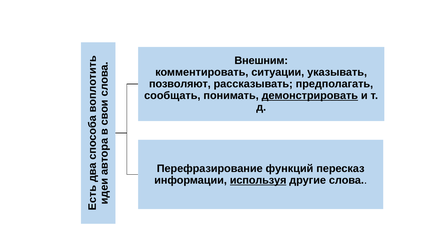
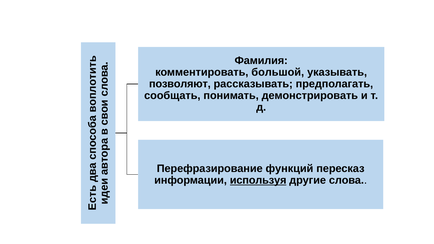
Внешним: Внешним -> Фамилия
ситуации: ситуации -> большой
демонстрировать underline: present -> none
